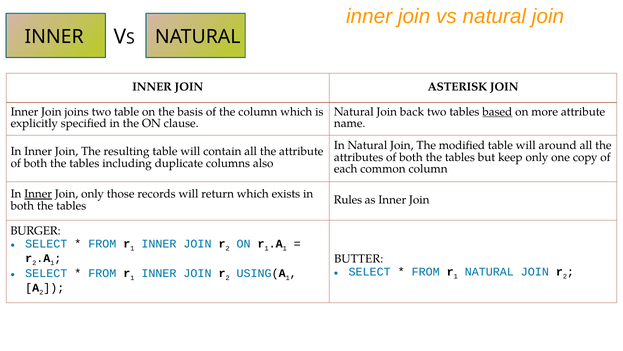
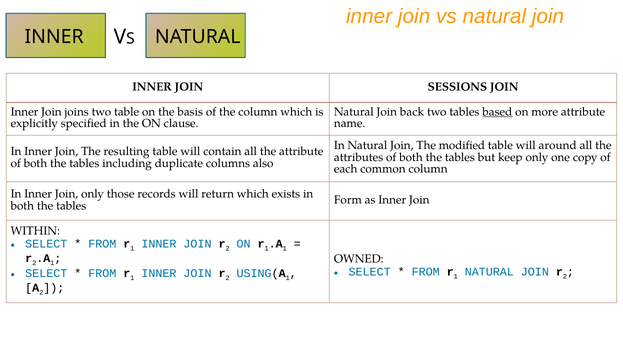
ASTERISK: ASTERISK -> SESSIONS
Inner at (38, 194) underline: present -> none
Rules: Rules -> Form
BURGER: BURGER -> WITHIN
BUTTER: BUTTER -> OWNED
